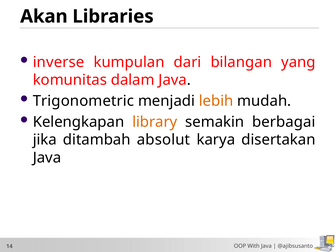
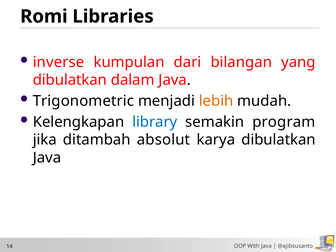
Akan: Akan -> Romi
komunitas at (70, 80): komunitas -> dibulatkan
library colour: orange -> blue
berbagai: berbagai -> program
karya disertakan: disertakan -> dibulatkan
